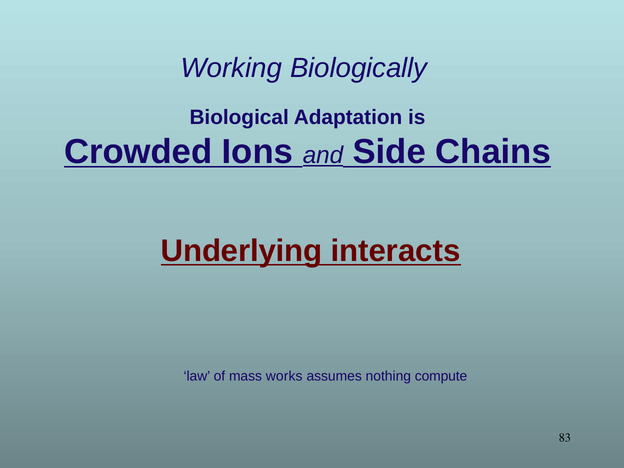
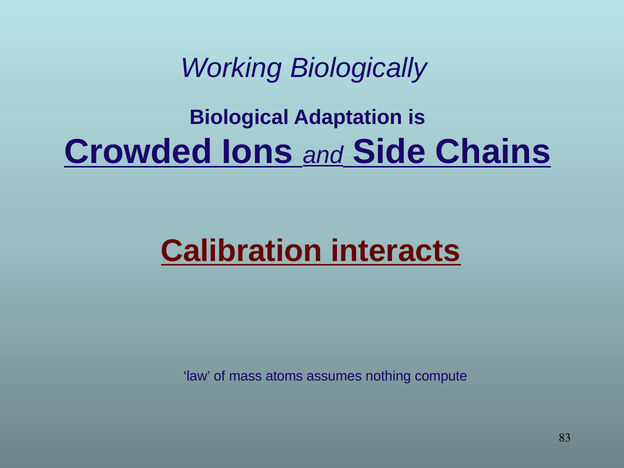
Underlying: Underlying -> Calibration
works: works -> atoms
